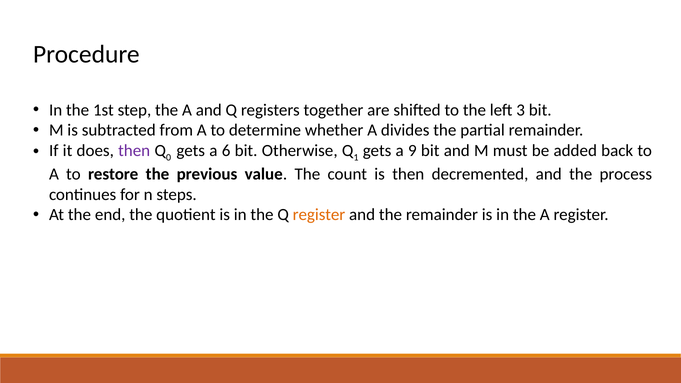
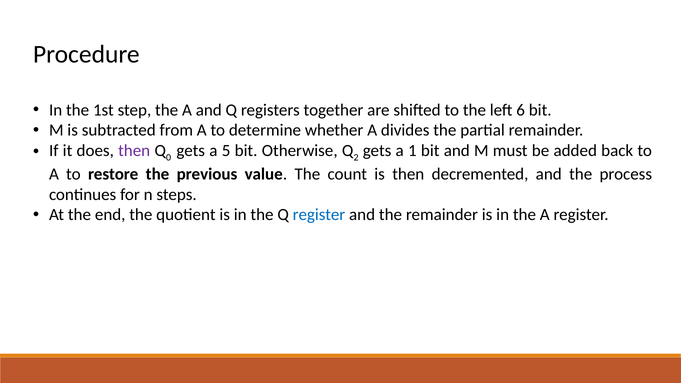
3: 3 -> 6
6: 6 -> 5
1: 1 -> 2
9: 9 -> 1
register at (319, 215) colour: orange -> blue
